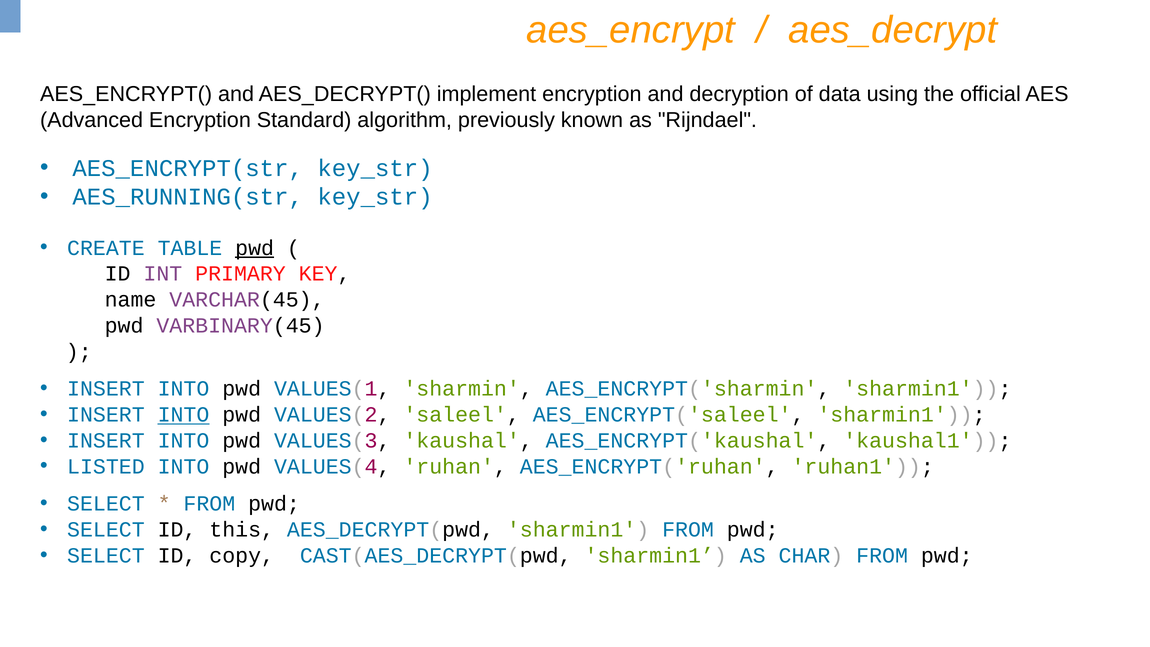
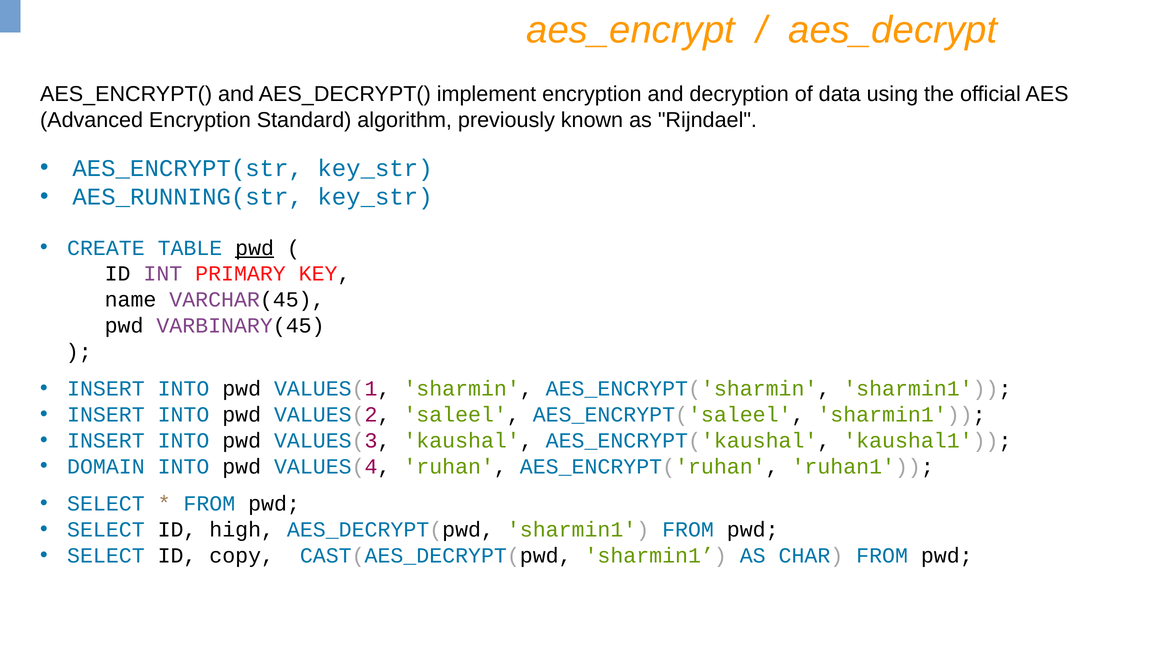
INTO at (183, 415) underline: present -> none
LISTED: LISTED -> DOMAIN
this: this -> high
